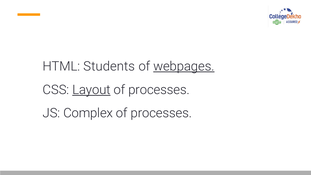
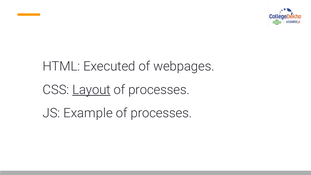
Students: Students -> Executed
webpages underline: present -> none
Complex: Complex -> Example
